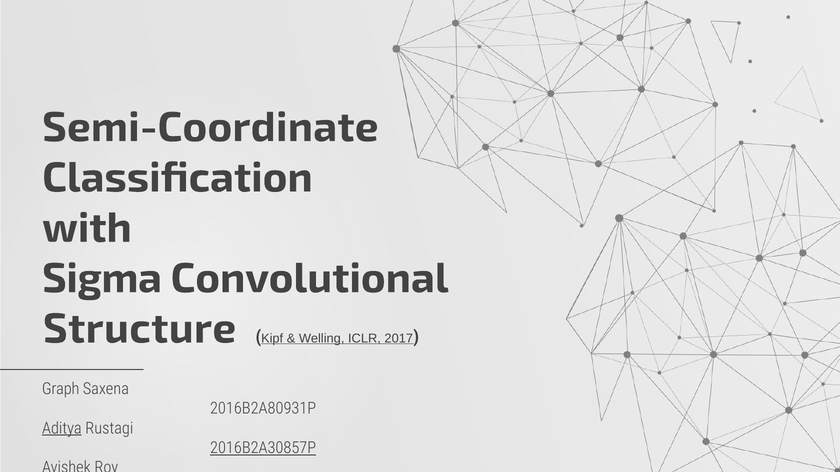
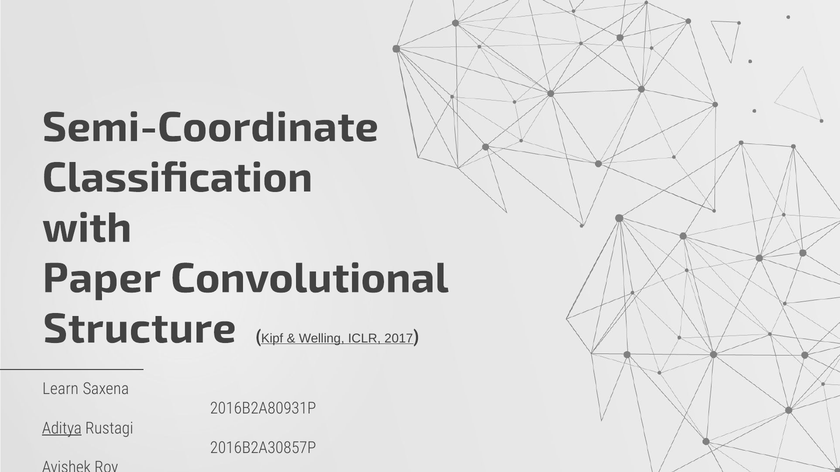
Sigma: Sigma -> Paper
Graph: Graph -> Learn
2016B2A30857P underline: present -> none
